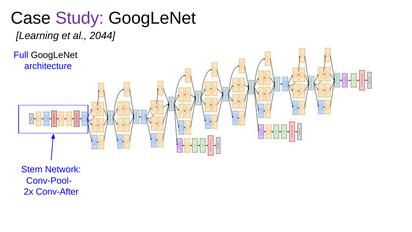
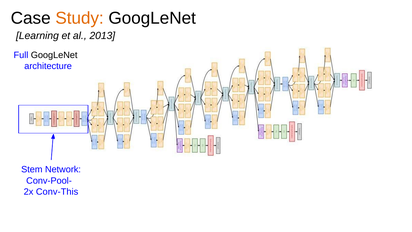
Study colour: purple -> orange
2044: 2044 -> 2013
Conv-After: Conv-After -> Conv-This
